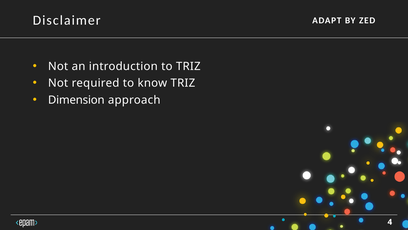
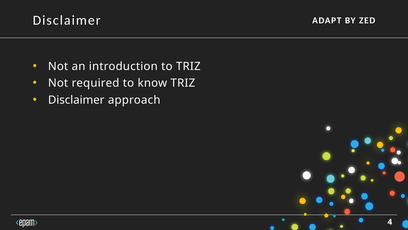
Dimension at (76, 100): Dimension -> Disclaimer
